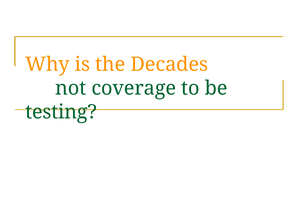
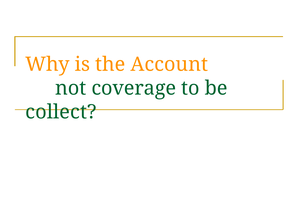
Decades: Decades -> Account
testing: testing -> collect
